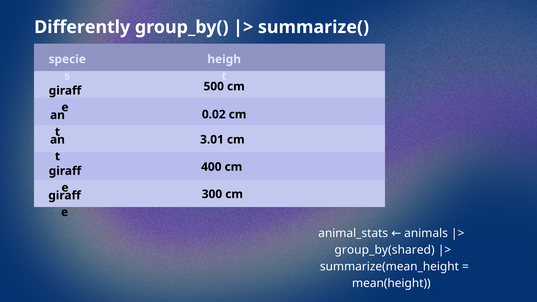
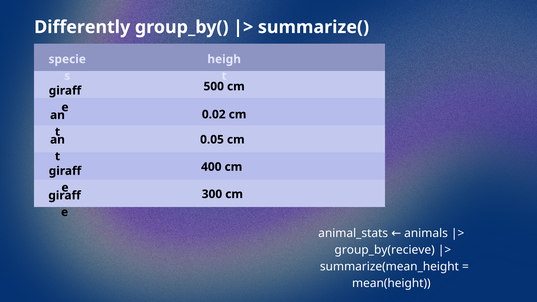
3.01: 3.01 -> 0.05
group_by(shared: group_by(shared -> group_by(recieve
